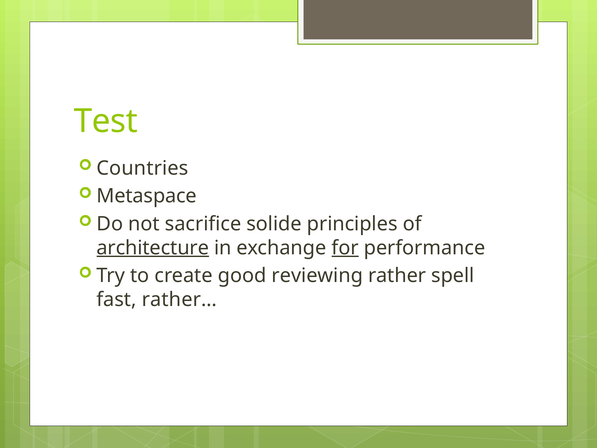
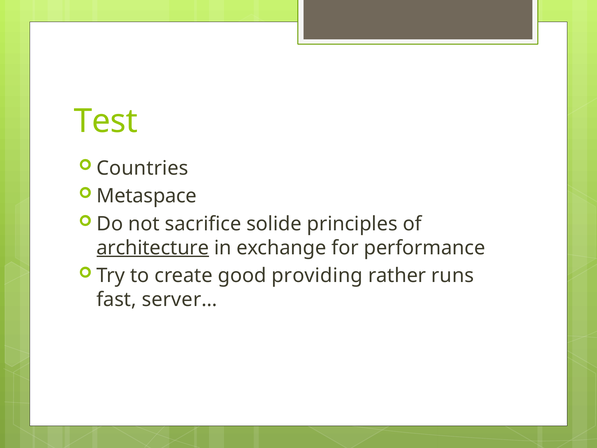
for underline: present -> none
reviewing: reviewing -> providing
spell: spell -> runs
rather…: rather… -> server…
